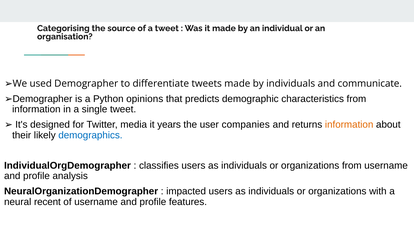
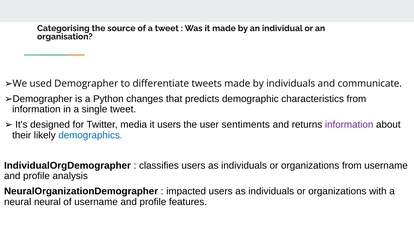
opinions: opinions -> changes
it years: years -> users
companies: companies -> sentiments
information at (349, 125) colour: orange -> purple
neural recent: recent -> neural
